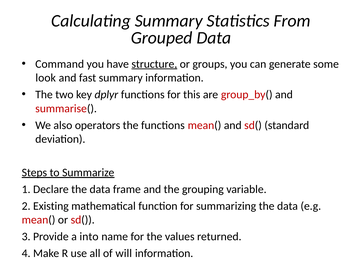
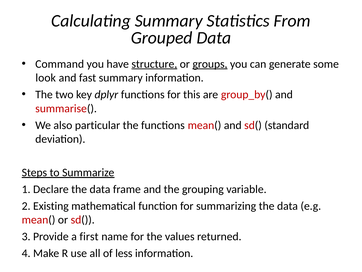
groups underline: none -> present
operators: operators -> particular
into: into -> first
will: will -> less
